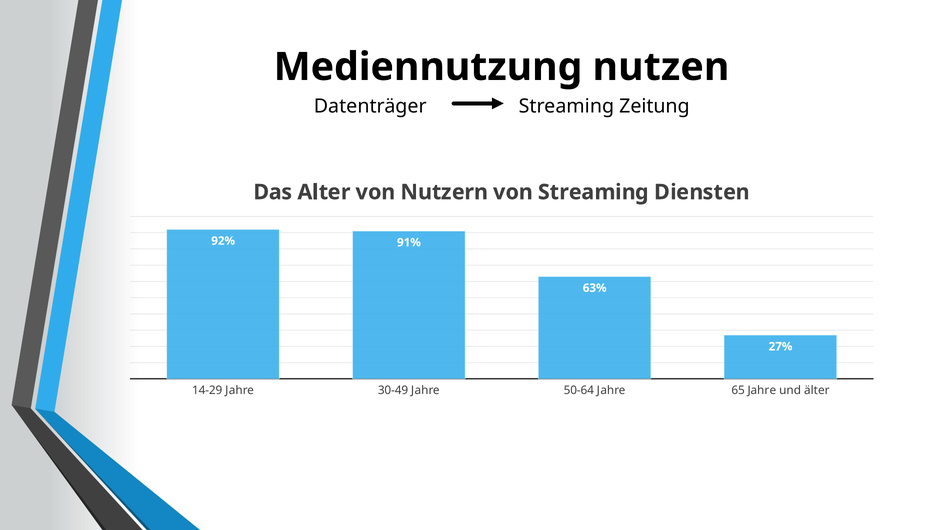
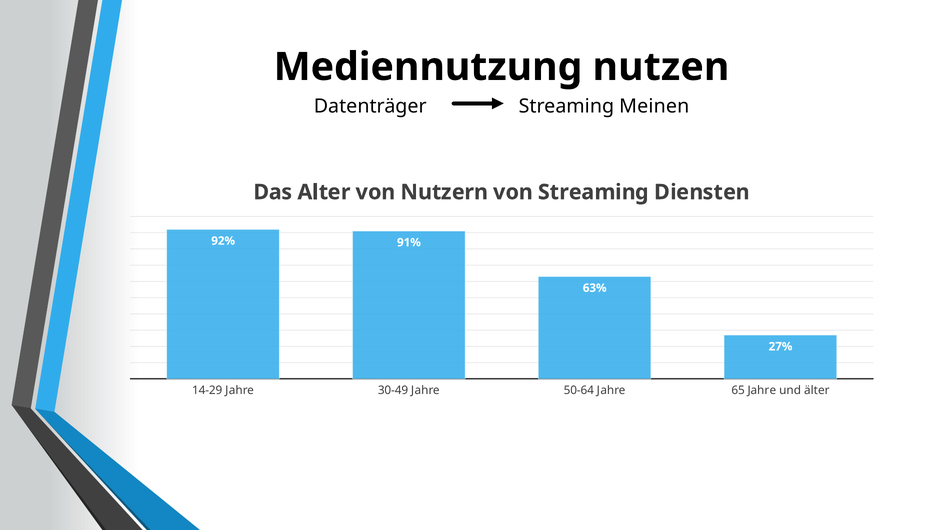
Zeitung: Zeitung -> Meinen
